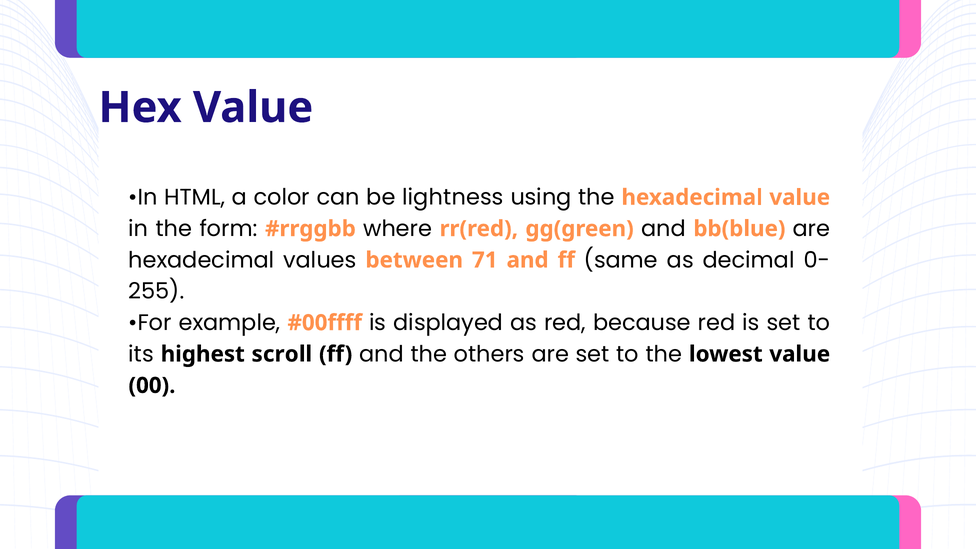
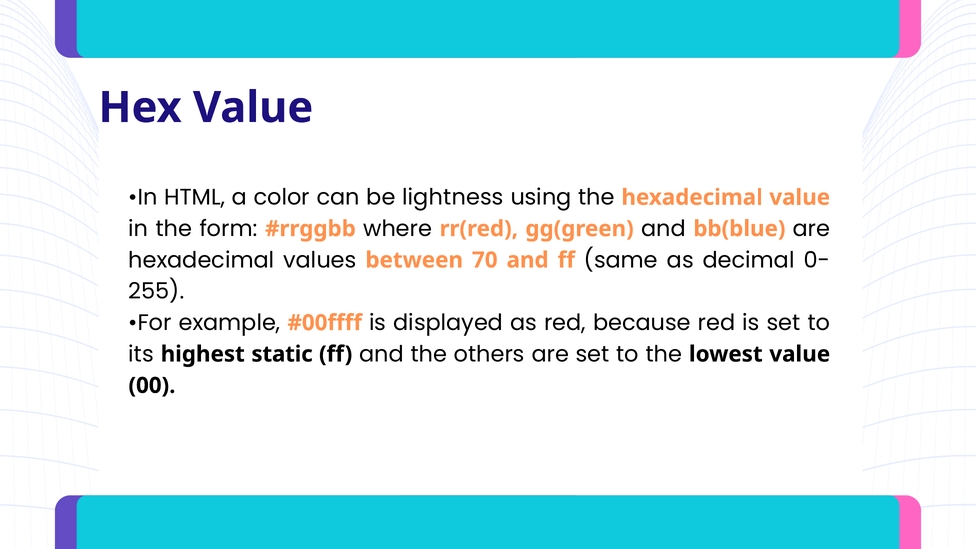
71: 71 -> 70
scroll: scroll -> static
